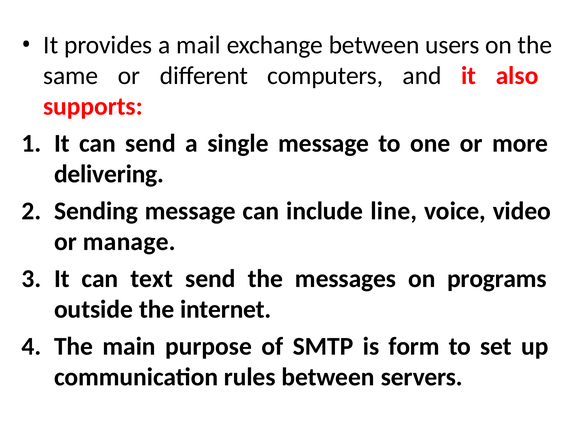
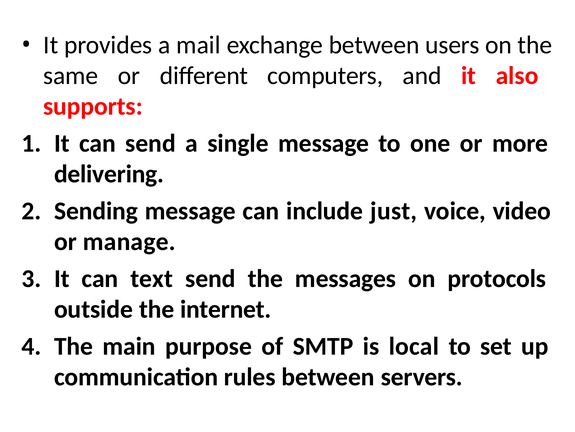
line: line -> just
programs: programs -> protocols
form: form -> local
